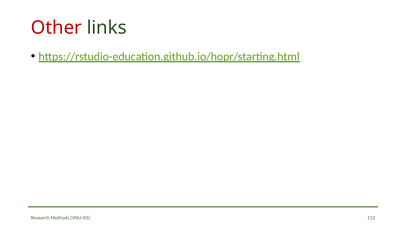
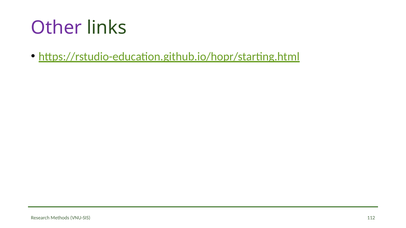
Other colour: red -> purple
